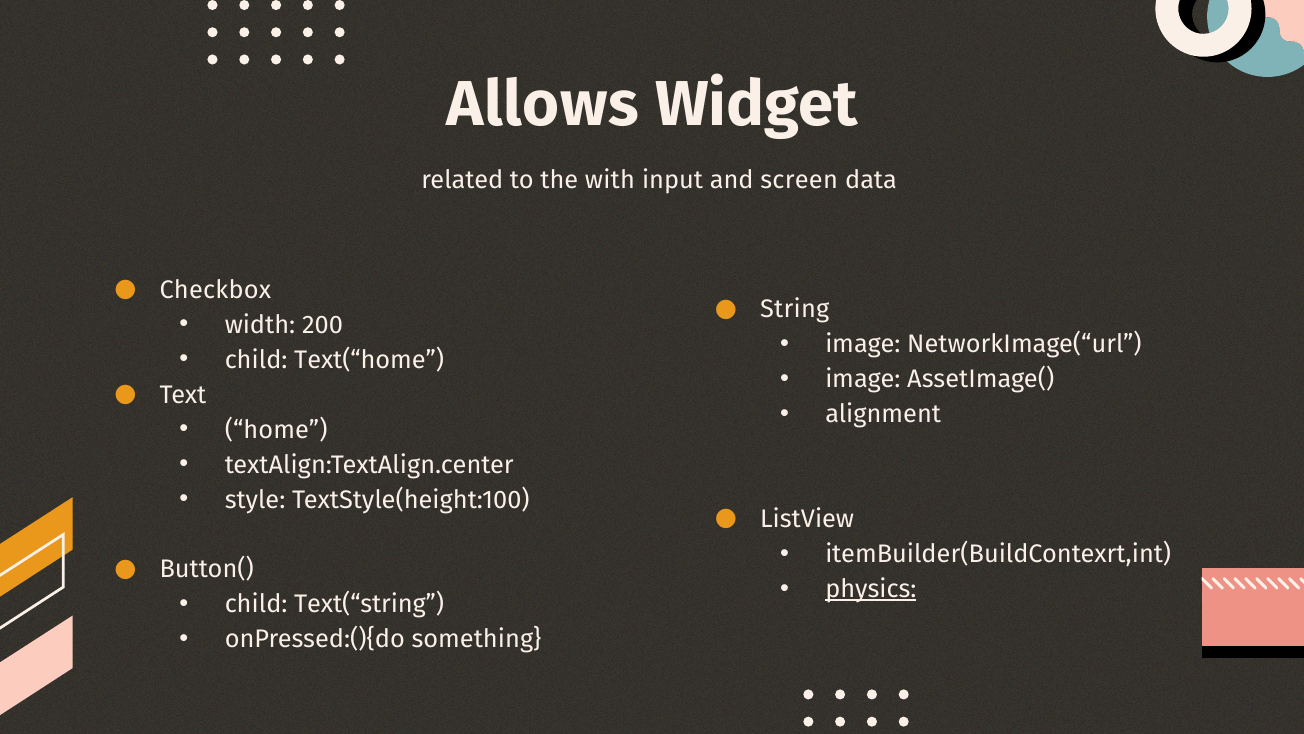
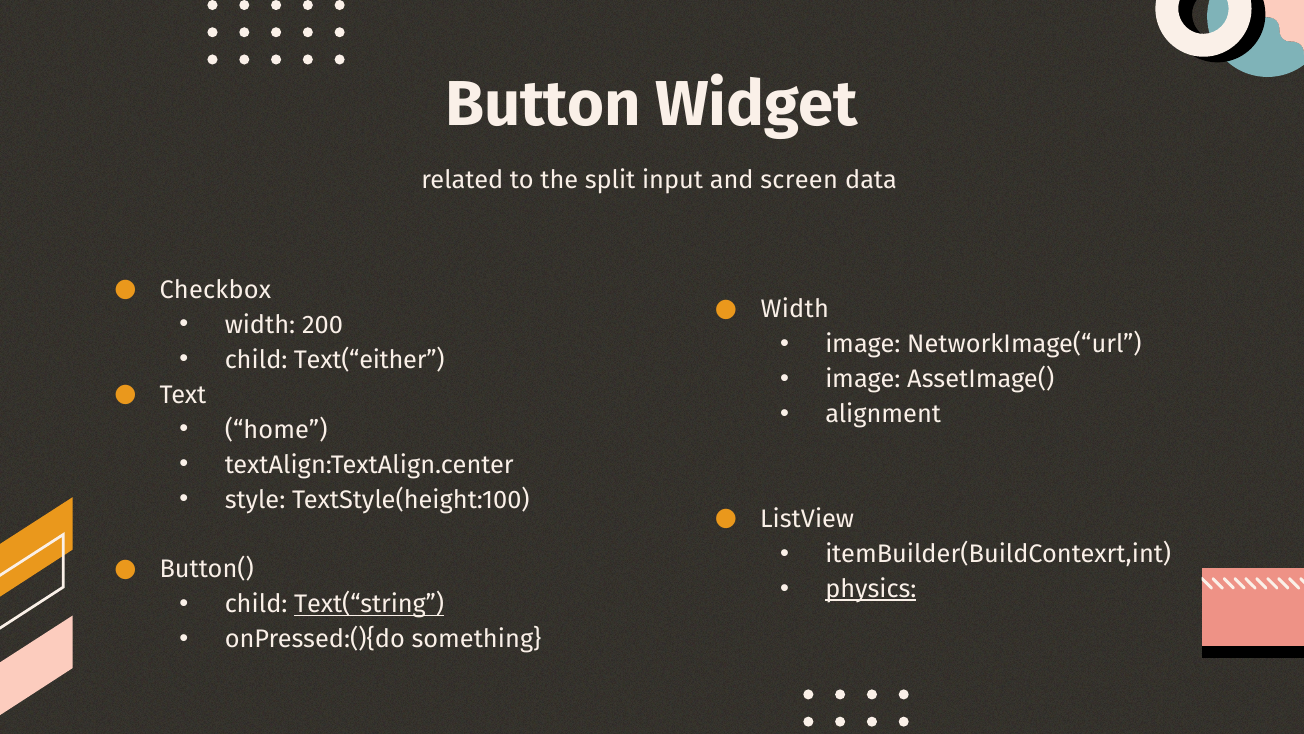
Allows: Allows -> Button
with: with -> split
String at (795, 309): String -> Width
Text(“home: Text(“home -> Text(“either
Text(“string underline: none -> present
